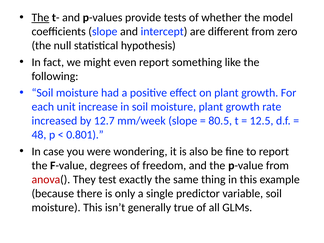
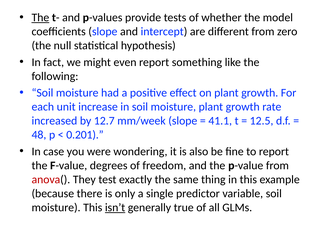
80.5: 80.5 -> 41.1
0.801: 0.801 -> 0.201
isn’t underline: none -> present
